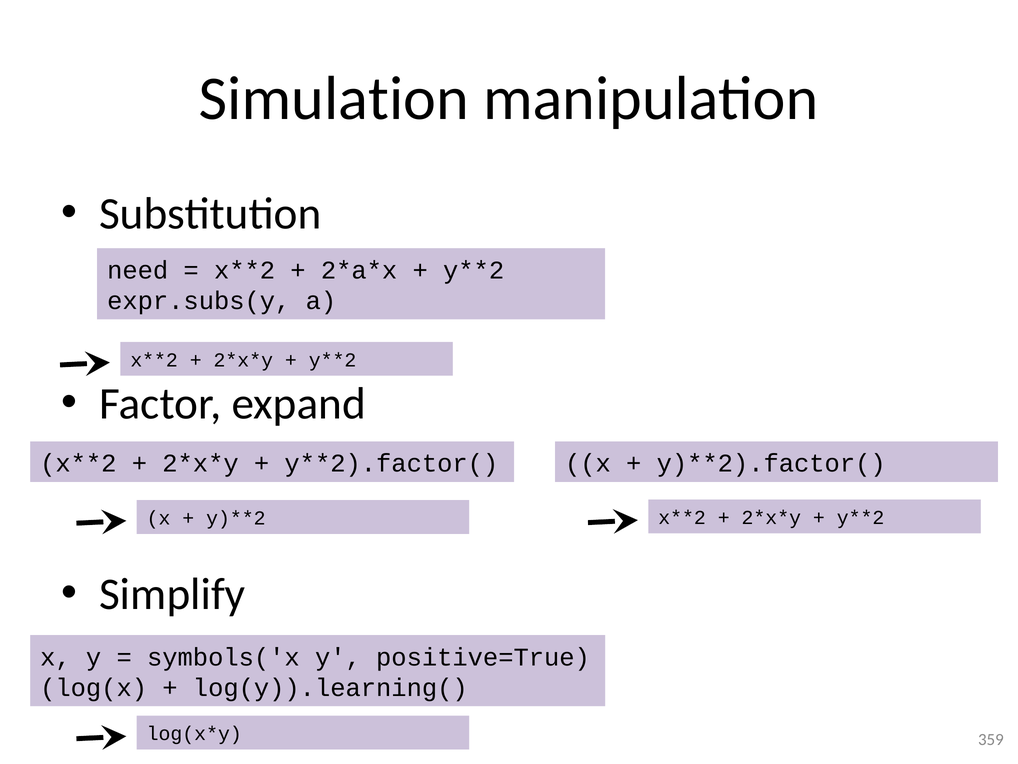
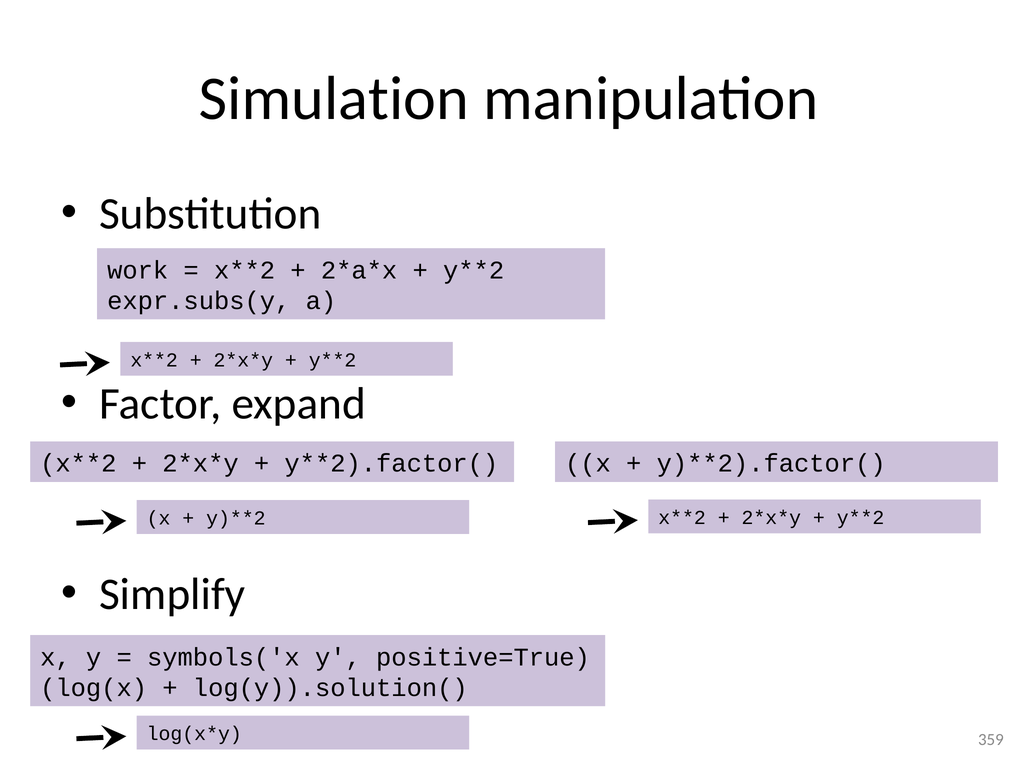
need: need -> work
log(y)).learning(: log(y)).learning( -> log(y)).solution(
